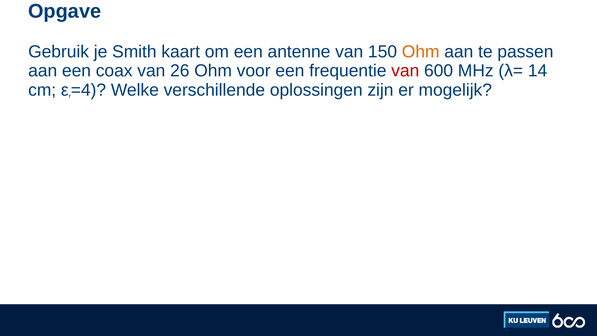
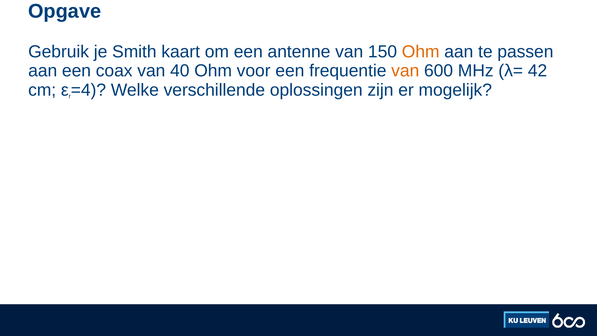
26: 26 -> 40
van at (405, 71) colour: red -> orange
14: 14 -> 42
